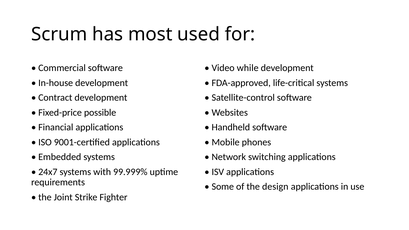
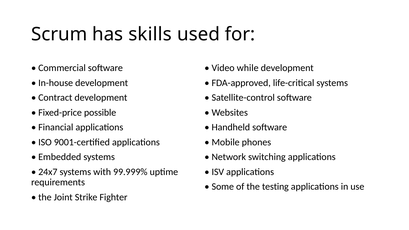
most: most -> skills
design: design -> testing
